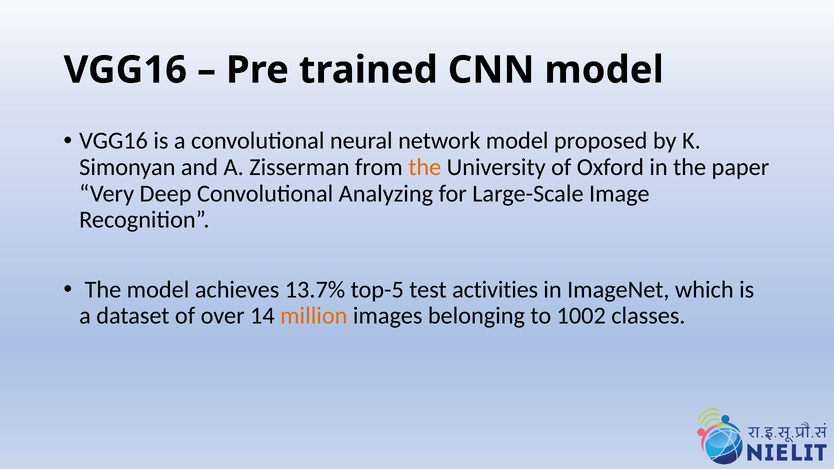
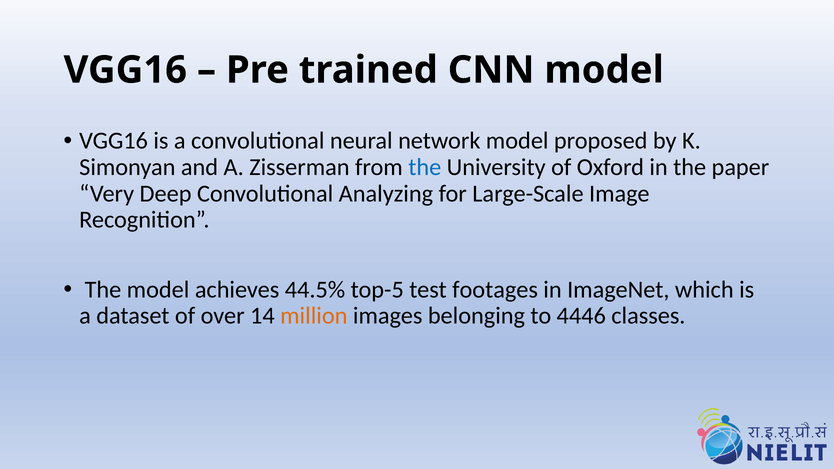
the at (425, 167) colour: orange -> blue
13.7%: 13.7% -> 44.5%
activities: activities -> footages
1002: 1002 -> 4446
